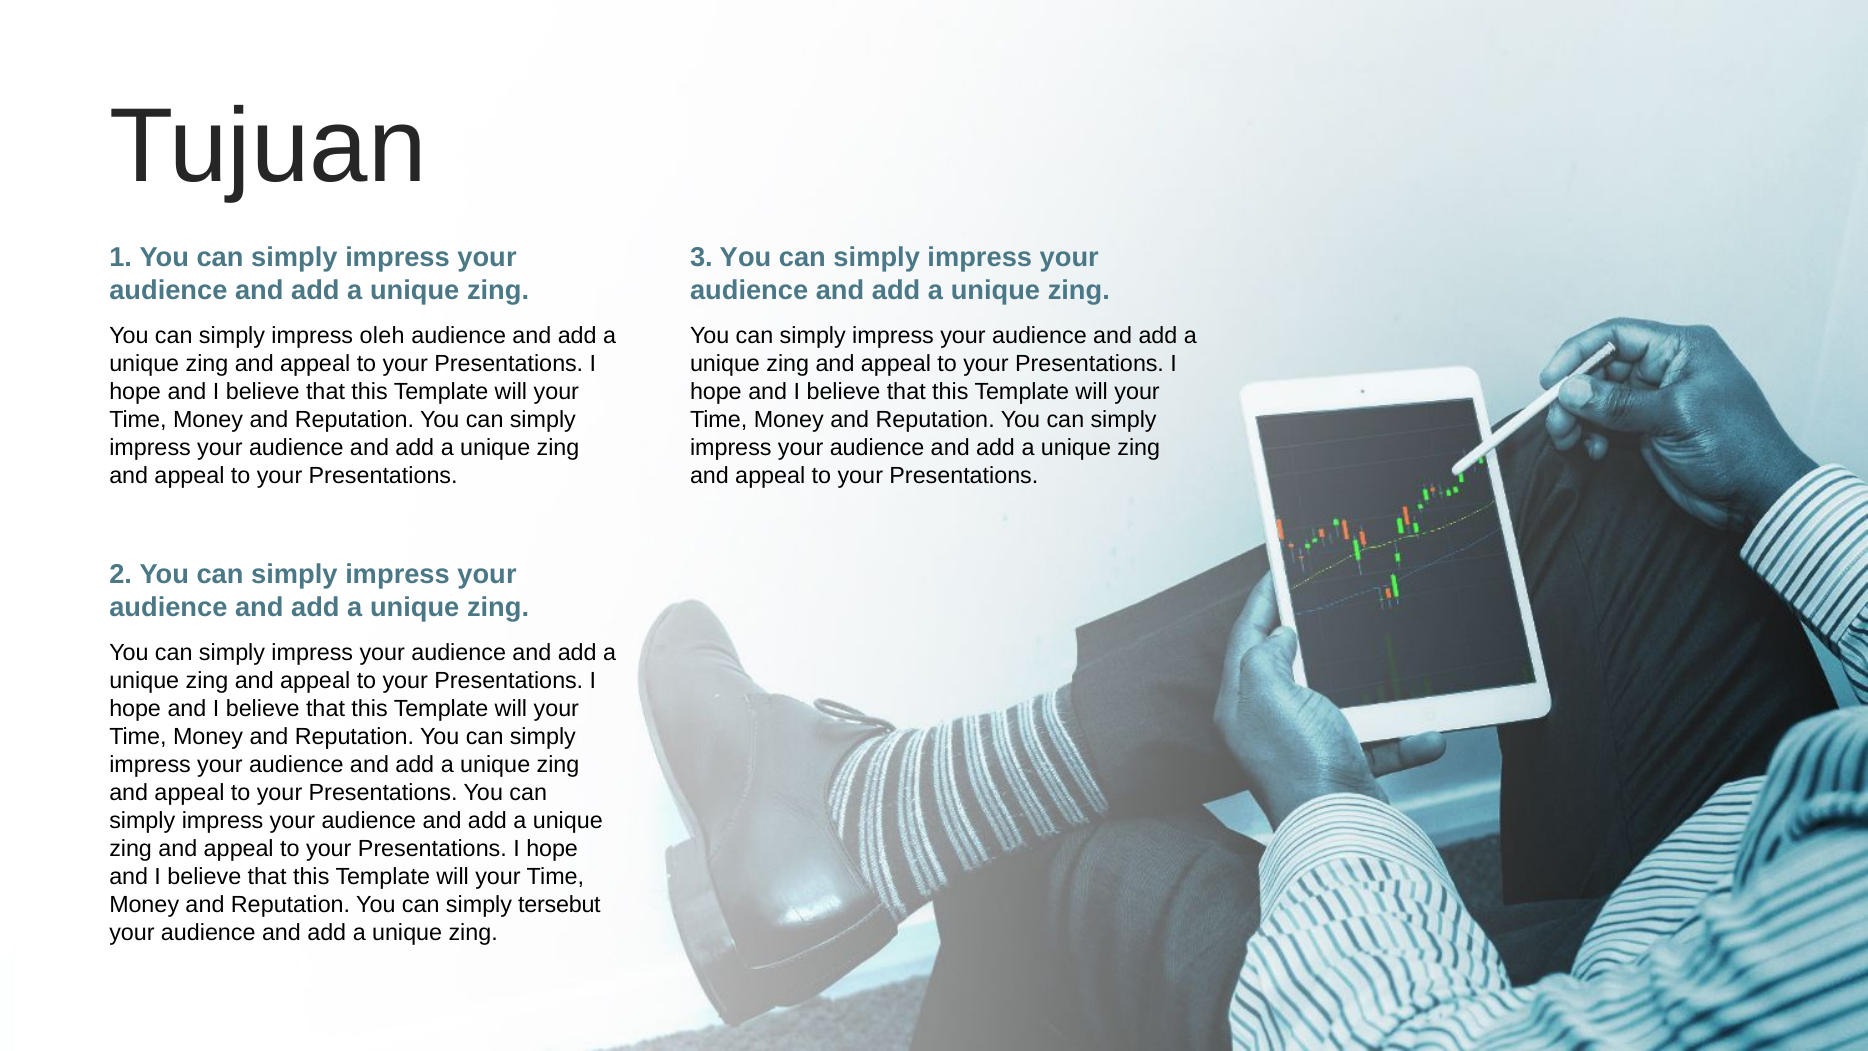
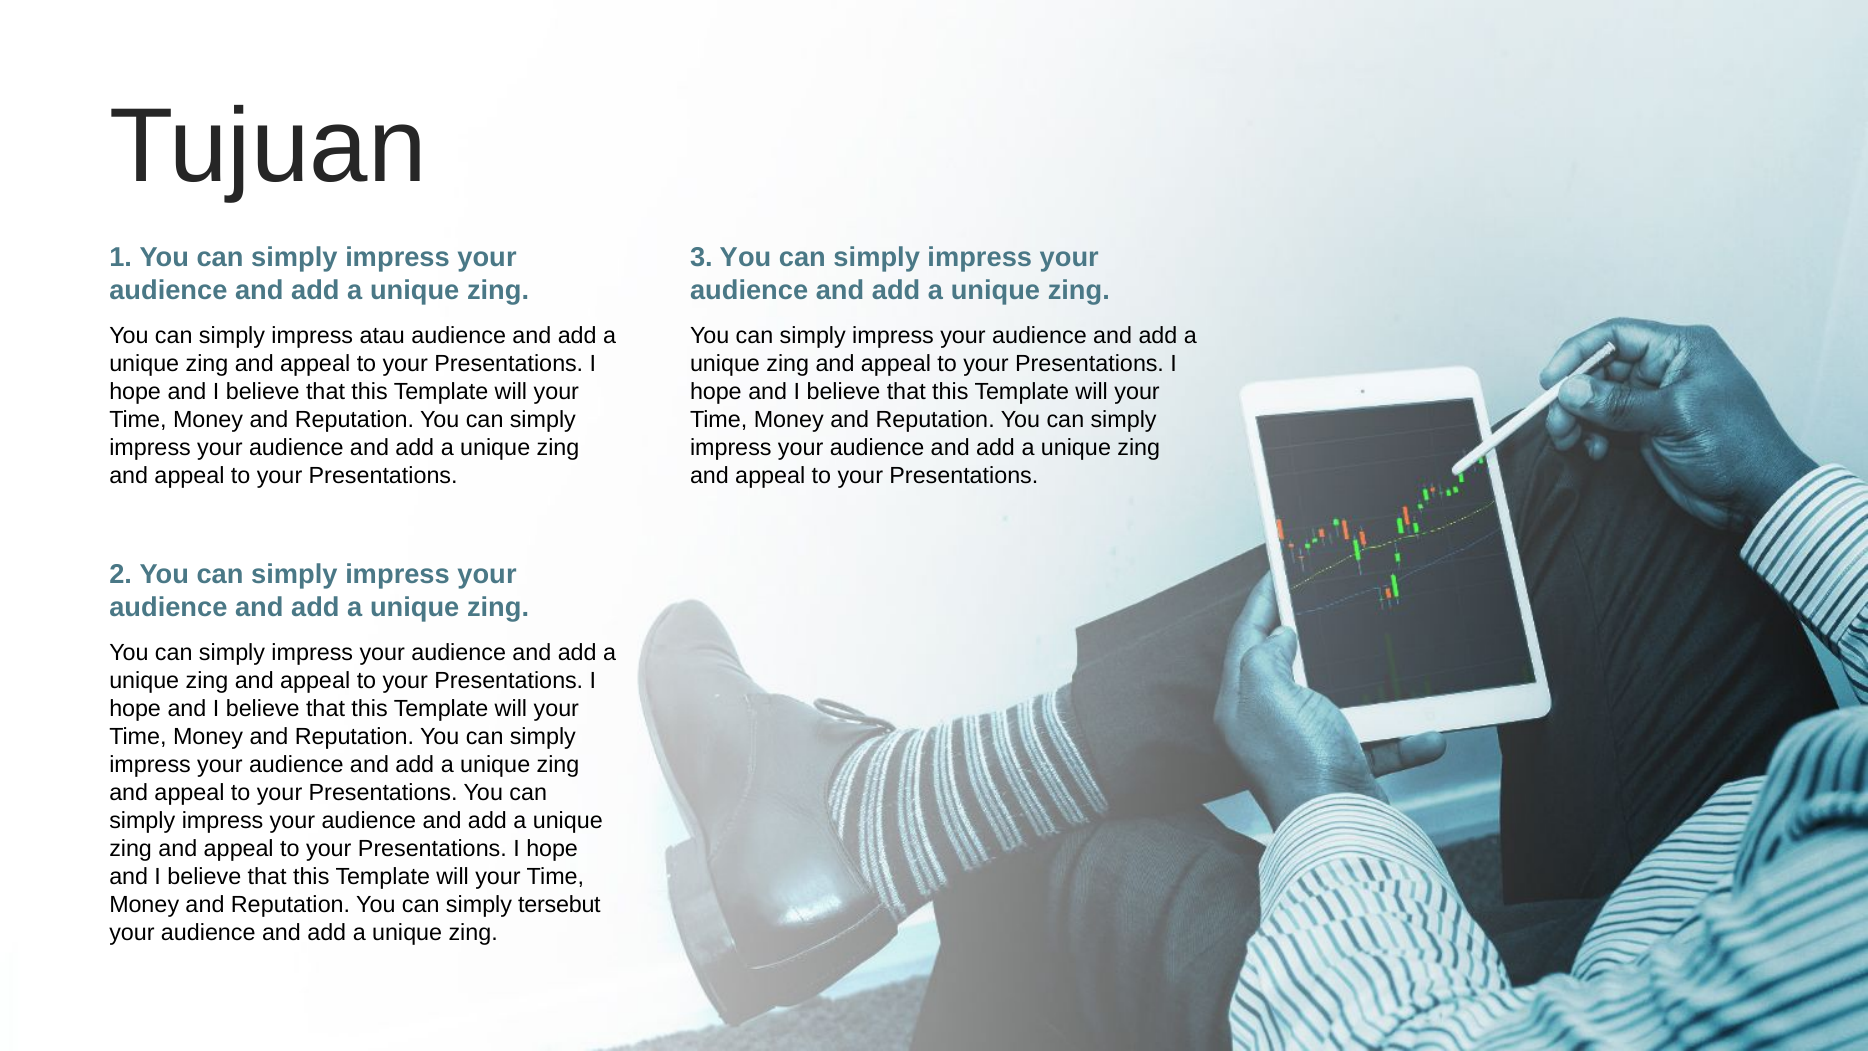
oleh: oleh -> atau
